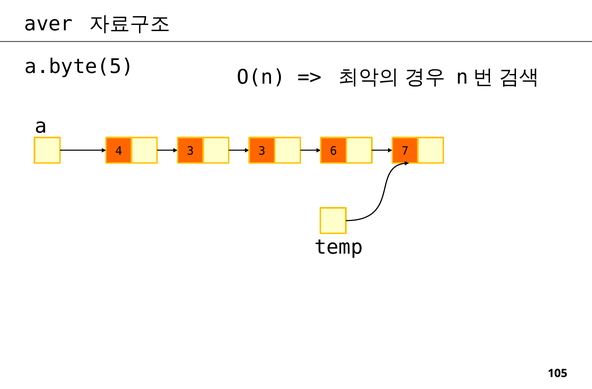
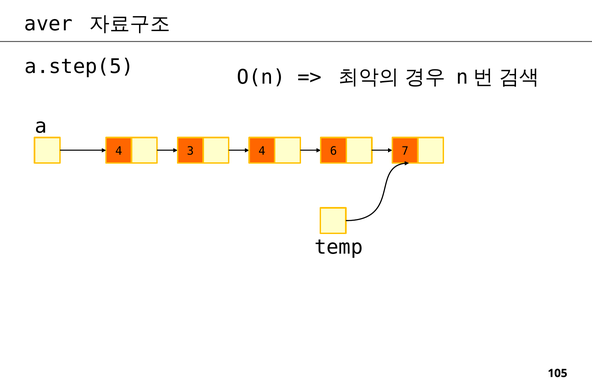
a.byte(5: a.byte(5 -> a.step(5
3 3: 3 -> 4
